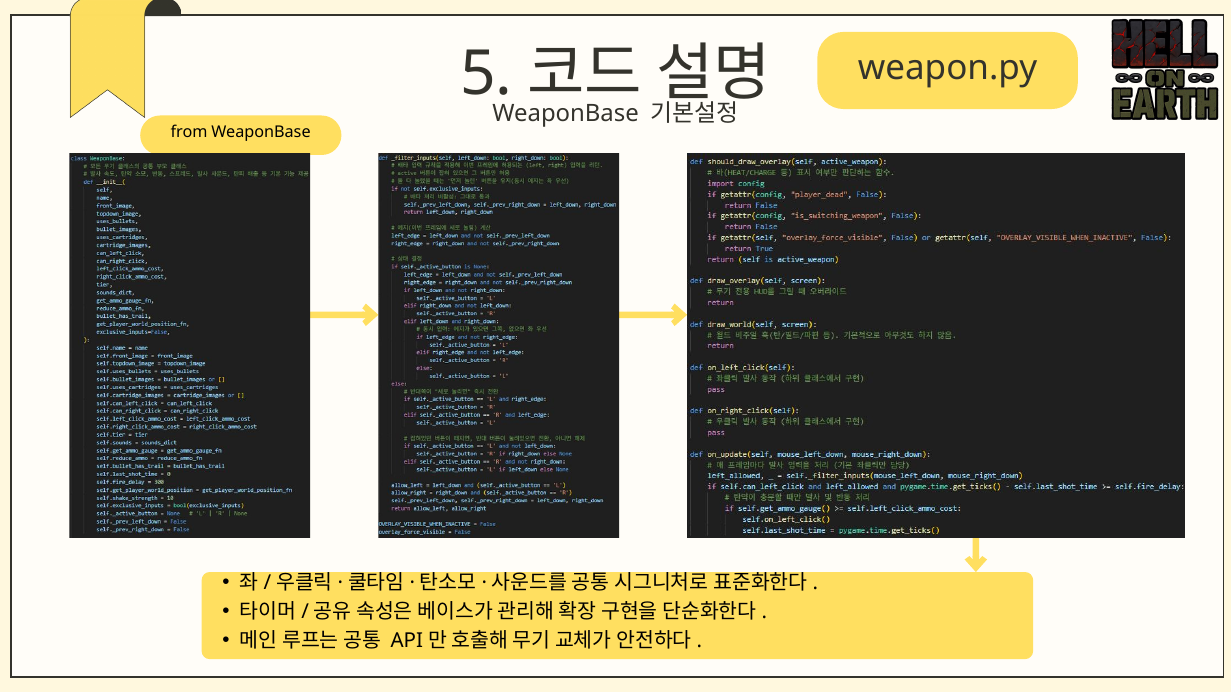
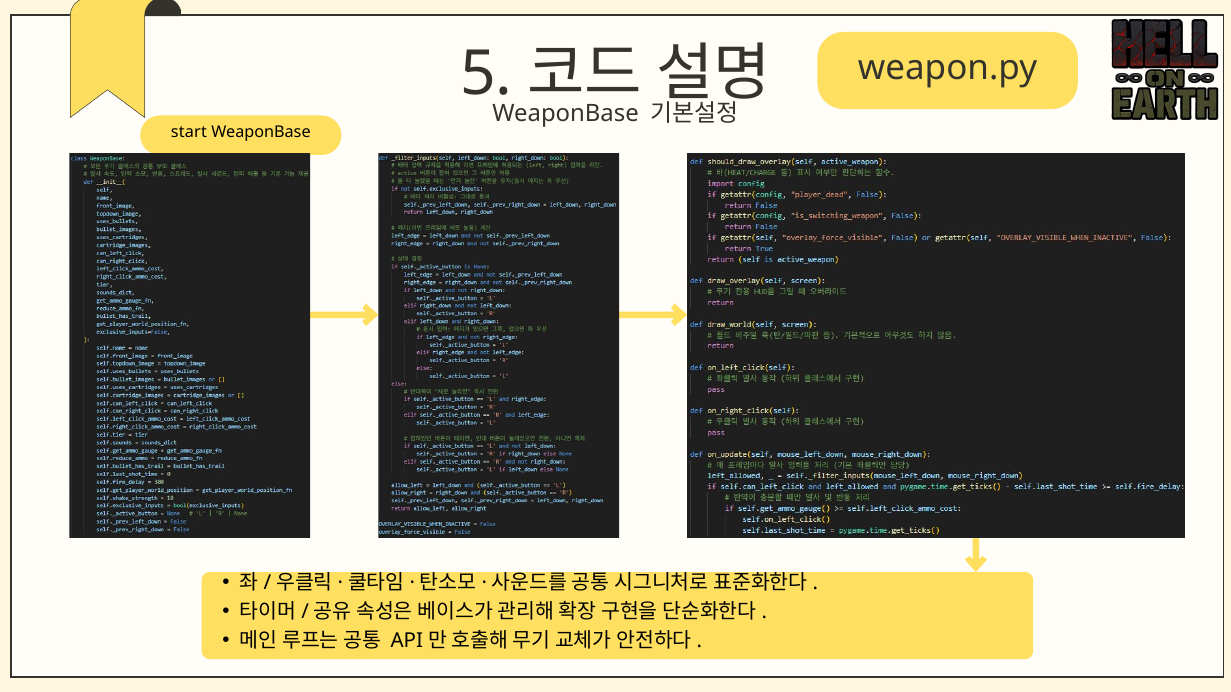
from: from -> start
